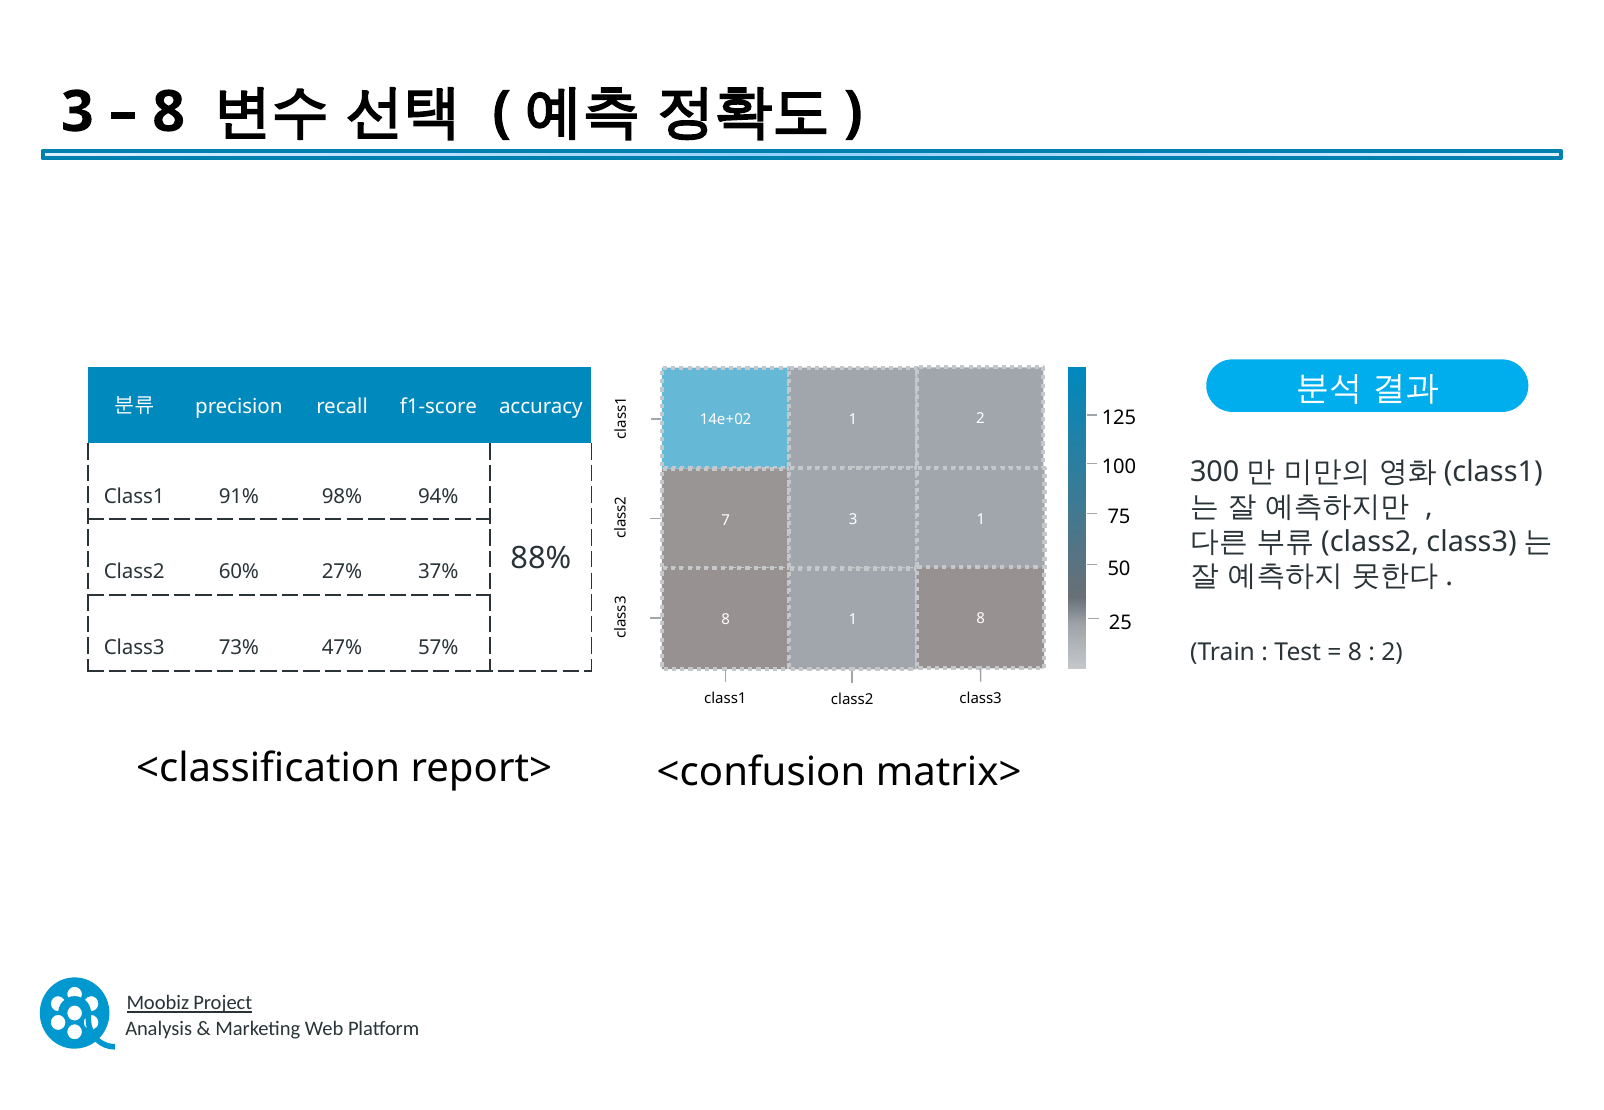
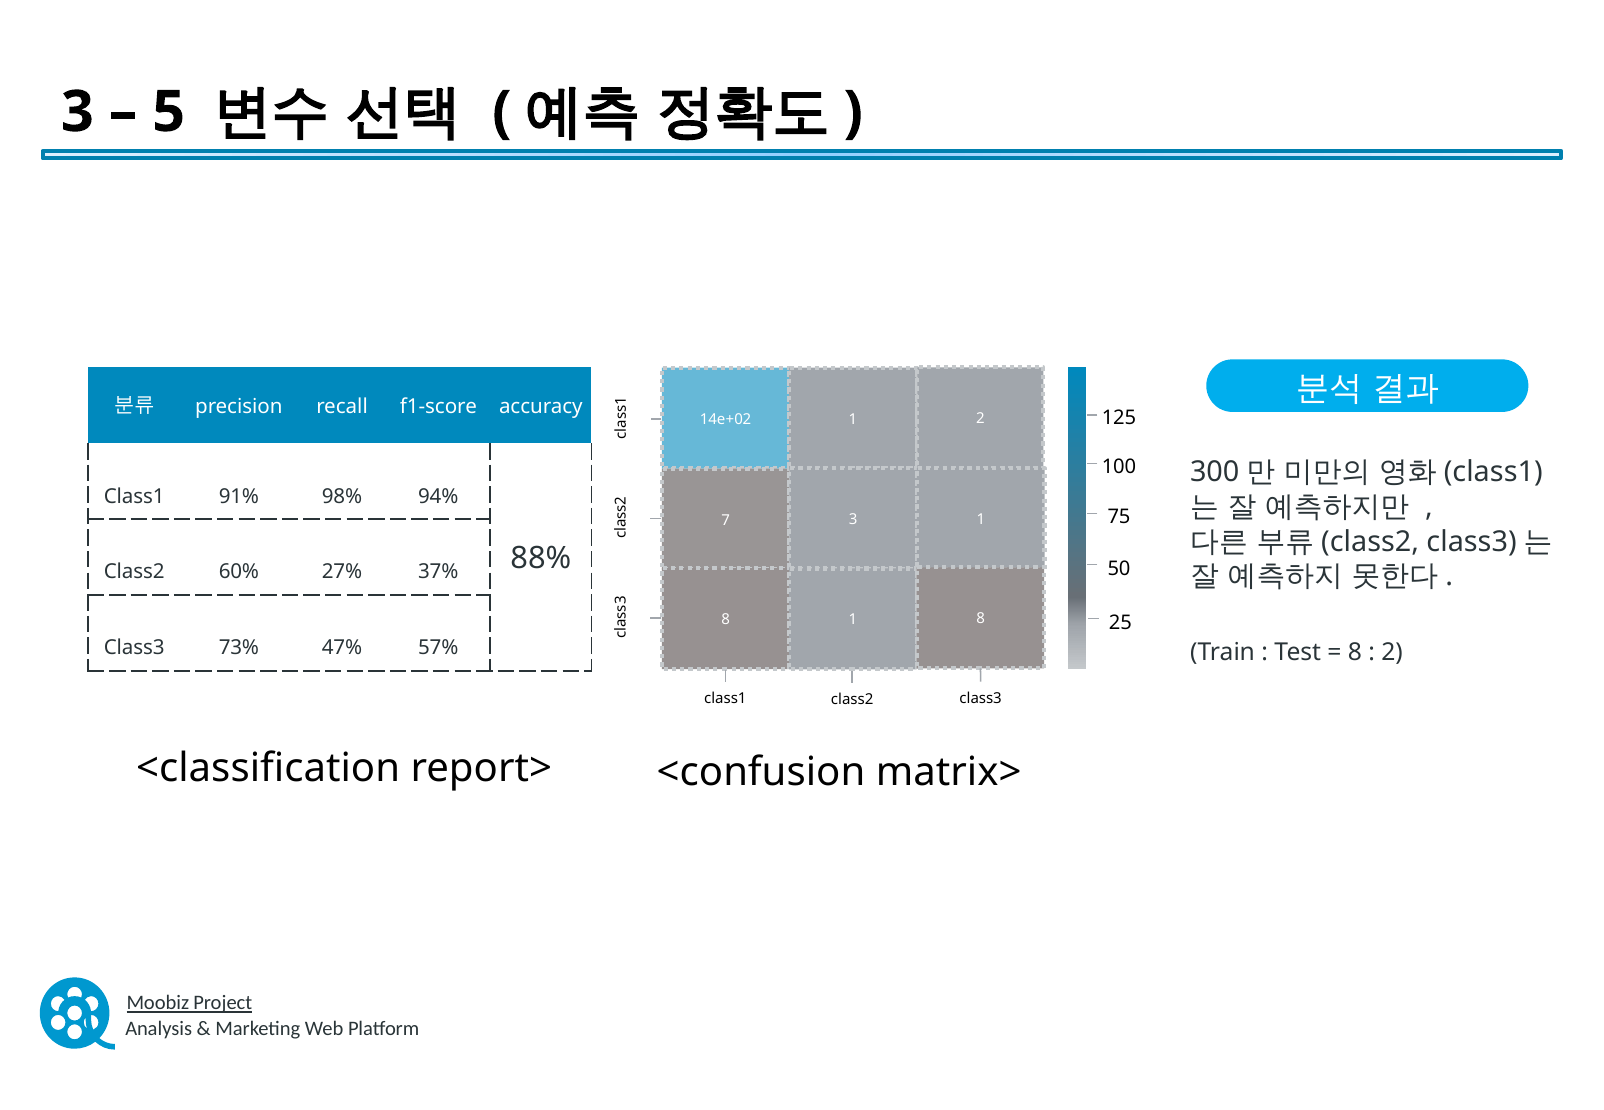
8 at (169, 112): 8 -> 5
